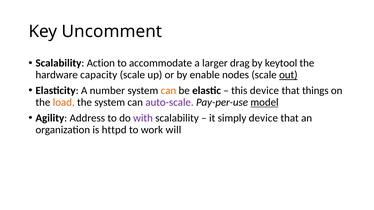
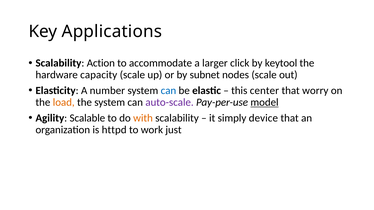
Uncomment: Uncomment -> Applications
drag: drag -> click
enable: enable -> subnet
out underline: present -> none
can at (168, 91) colour: orange -> blue
this device: device -> center
things: things -> worry
Address: Address -> Scalable
with colour: purple -> orange
will: will -> just
